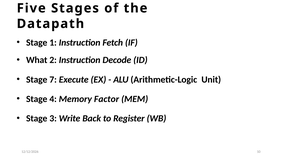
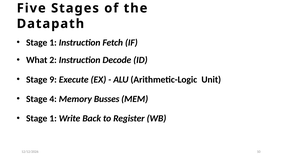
7: 7 -> 9
Factor: Factor -> Busses
3 at (53, 118): 3 -> 1
